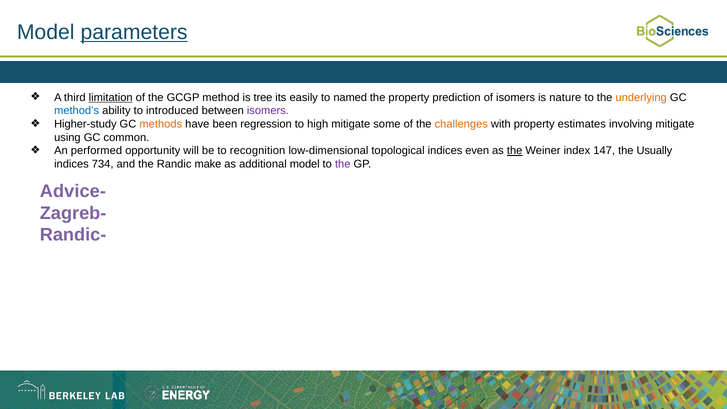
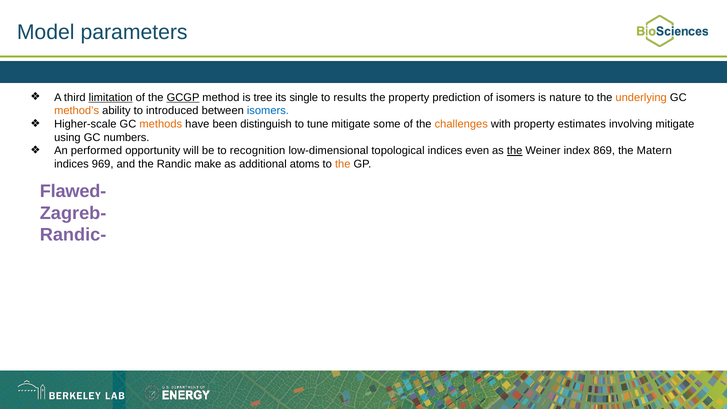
parameters underline: present -> none
GCGP underline: none -> present
easily: easily -> single
named: named -> results
method’s colour: blue -> orange
isomers at (268, 111) colour: purple -> blue
Higher-study: Higher-study -> Higher-scale
regression: regression -> distinguish
high: high -> tune
common: common -> numbers
147: 147 -> 869
Usually: Usually -> Matern
734: 734 -> 969
additional model: model -> atoms
the at (343, 164) colour: purple -> orange
Advice-: Advice- -> Flawed-
